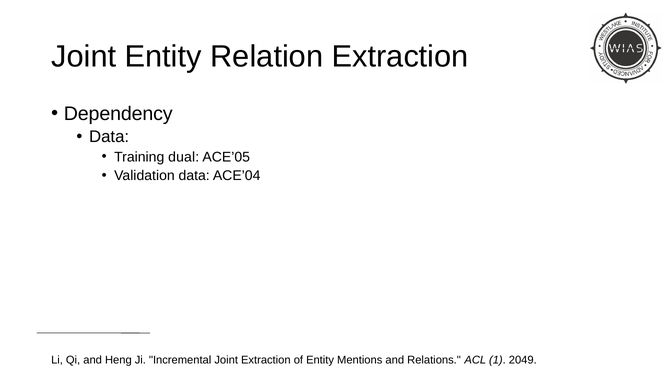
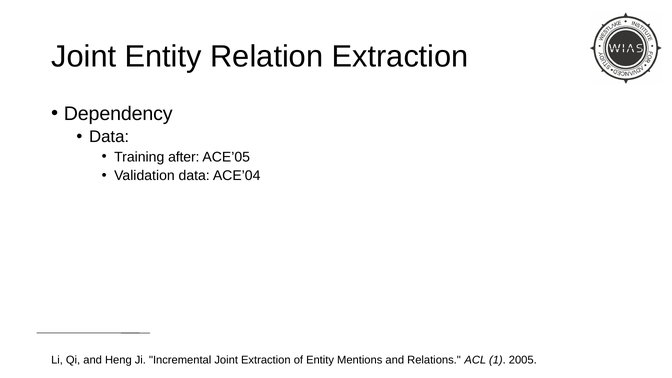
dual: dual -> after
2049: 2049 -> 2005
